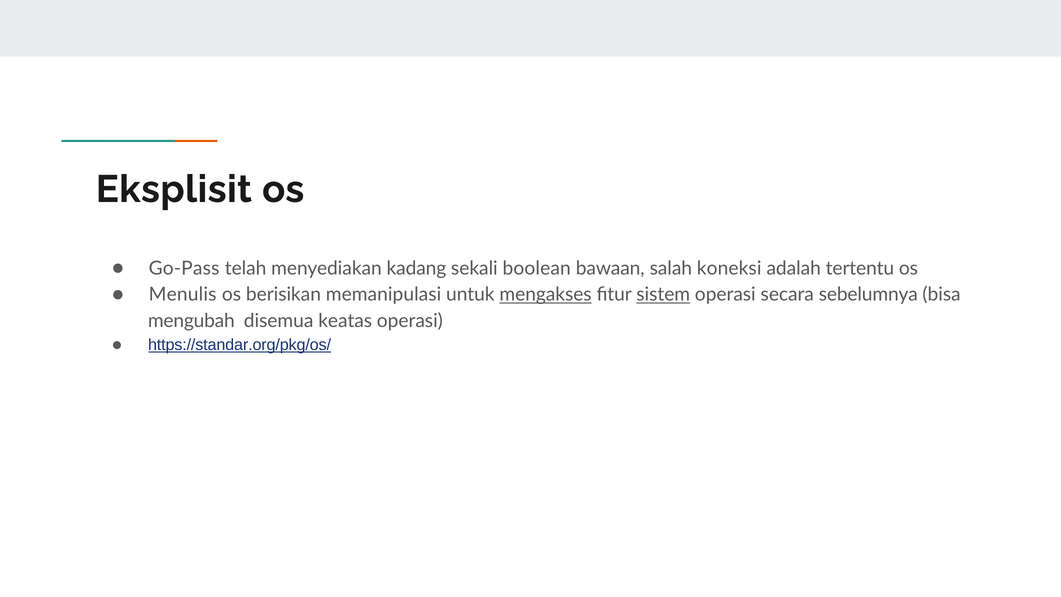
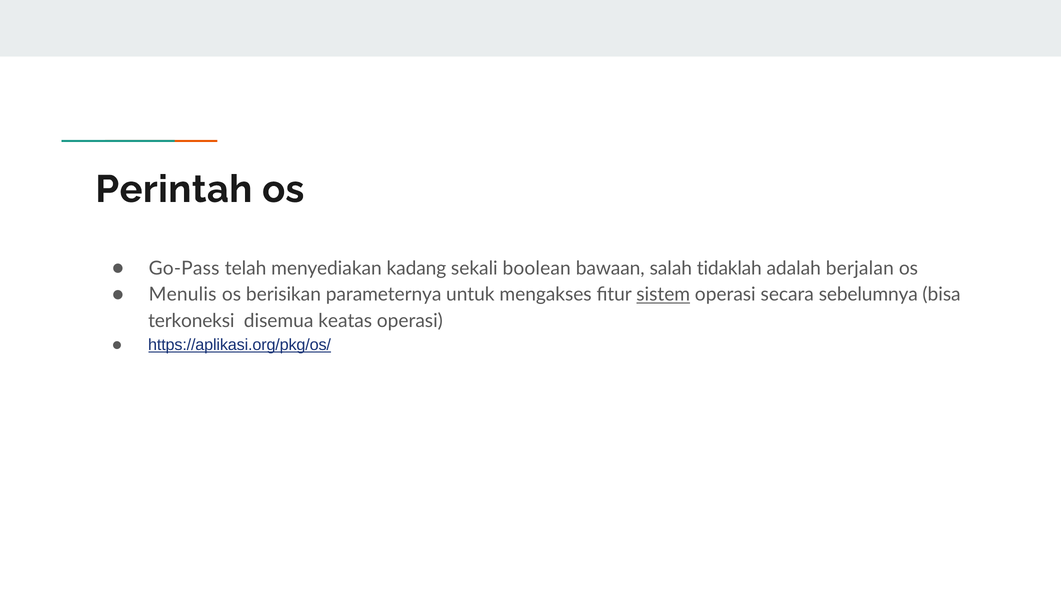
Eksplisit: Eksplisit -> Perintah
koneksi: koneksi -> tidaklah
tertentu: tertentu -> berjalan
memanipulasi: memanipulasi -> parameternya
mengakses underline: present -> none
mengubah: mengubah -> terkoneksi
https://standar.org/pkg/os/: https://standar.org/pkg/os/ -> https://aplikasi.org/pkg/os/
